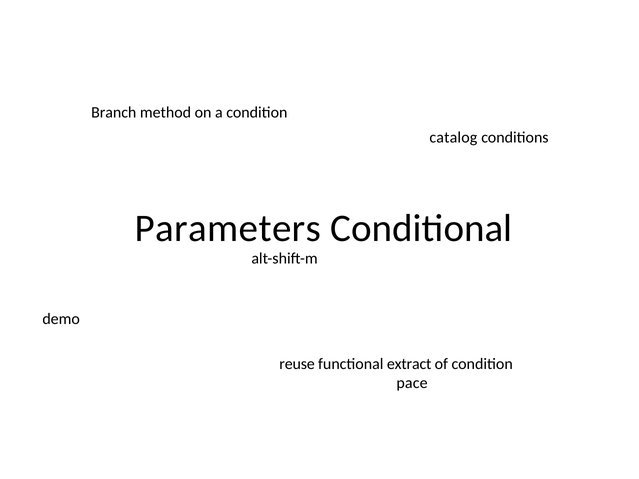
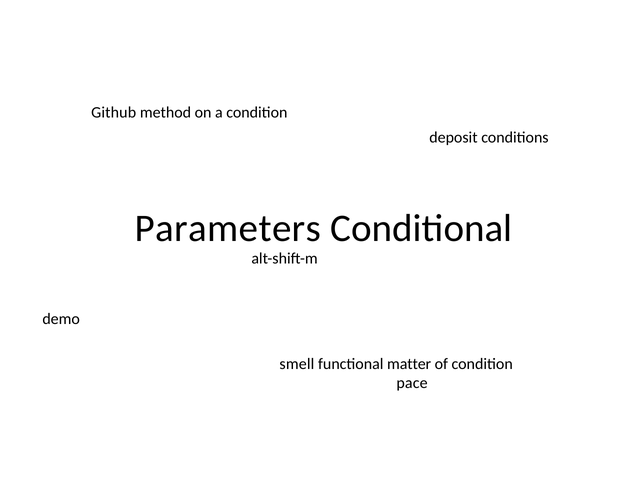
Branch: Branch -> Github
catalog: catalog -> deposit
reuse: reuse -> smell
extract: extract -> matter
